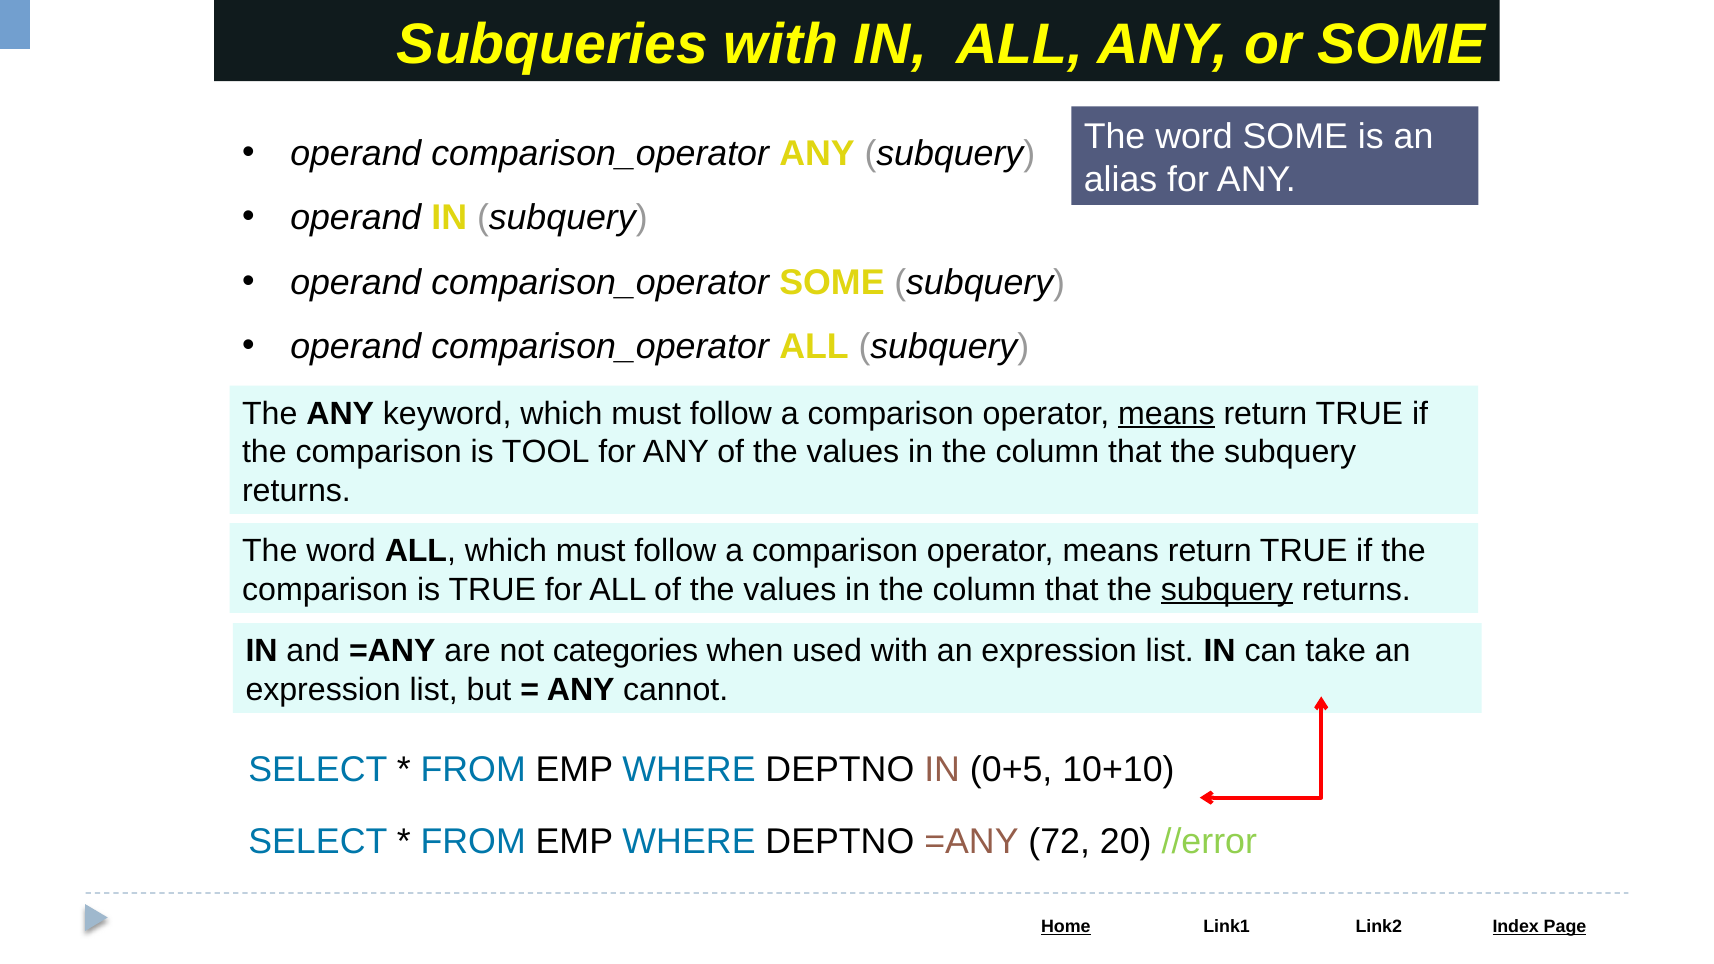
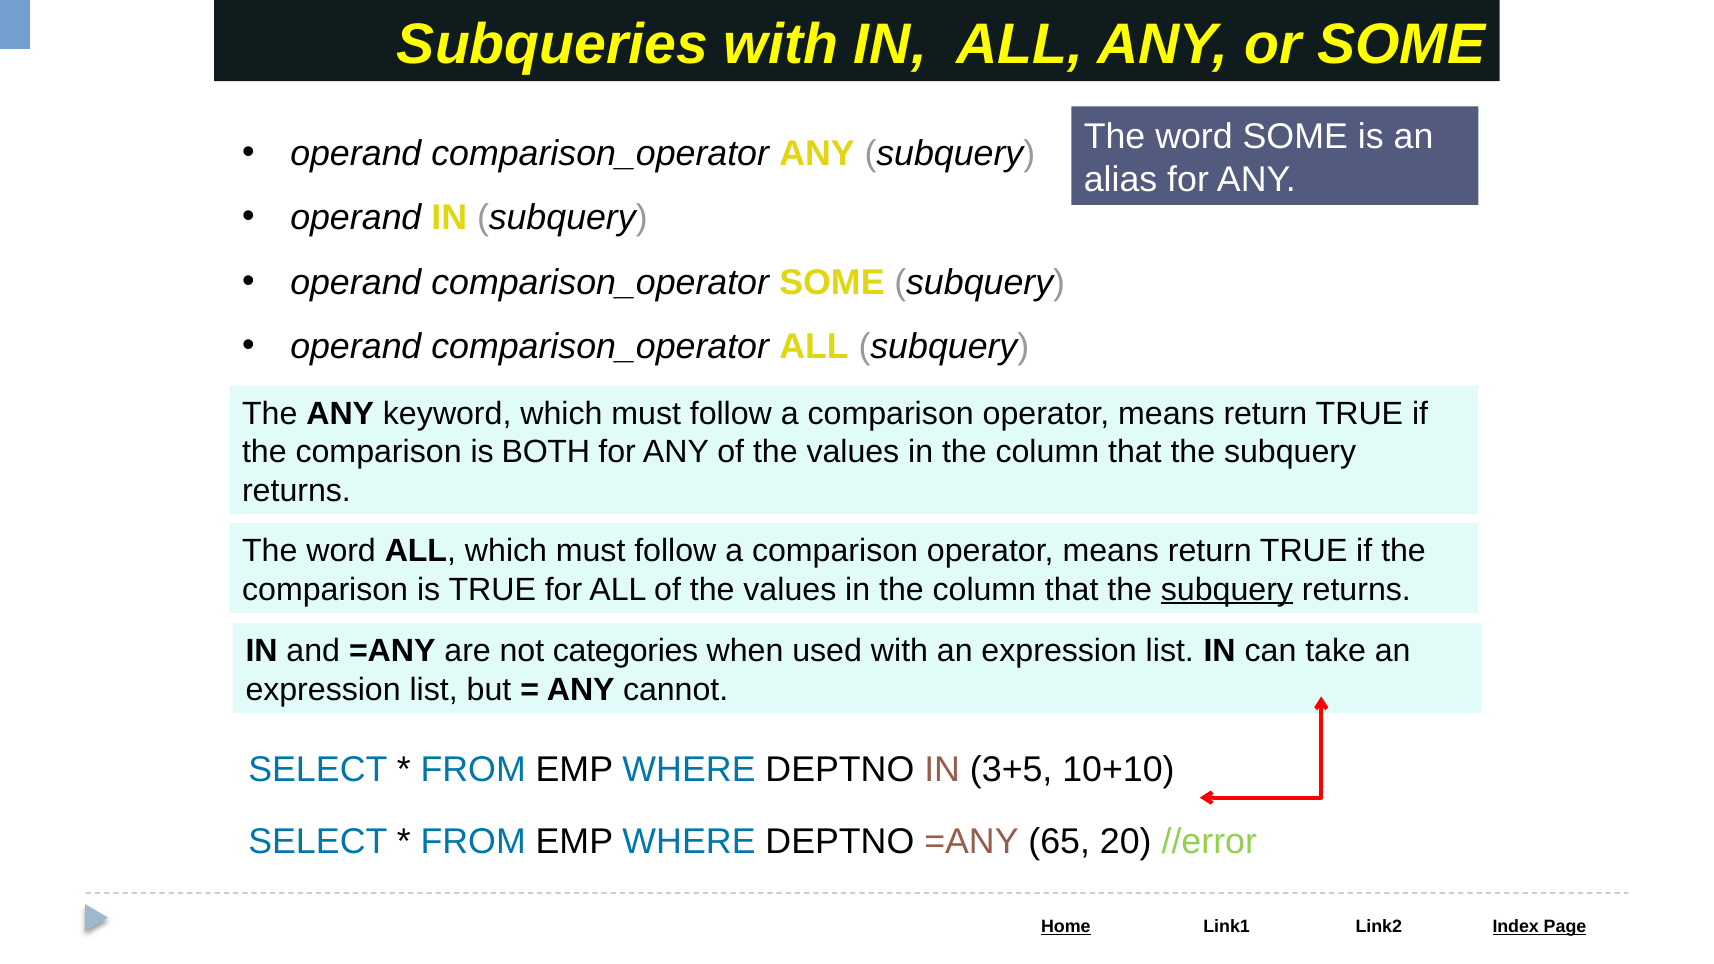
means at (1166, 413) underline: present -> none
TOOL: TOOL -> BOTH
0+5: 0+5 -> 3+5
72: 72 -> 65
